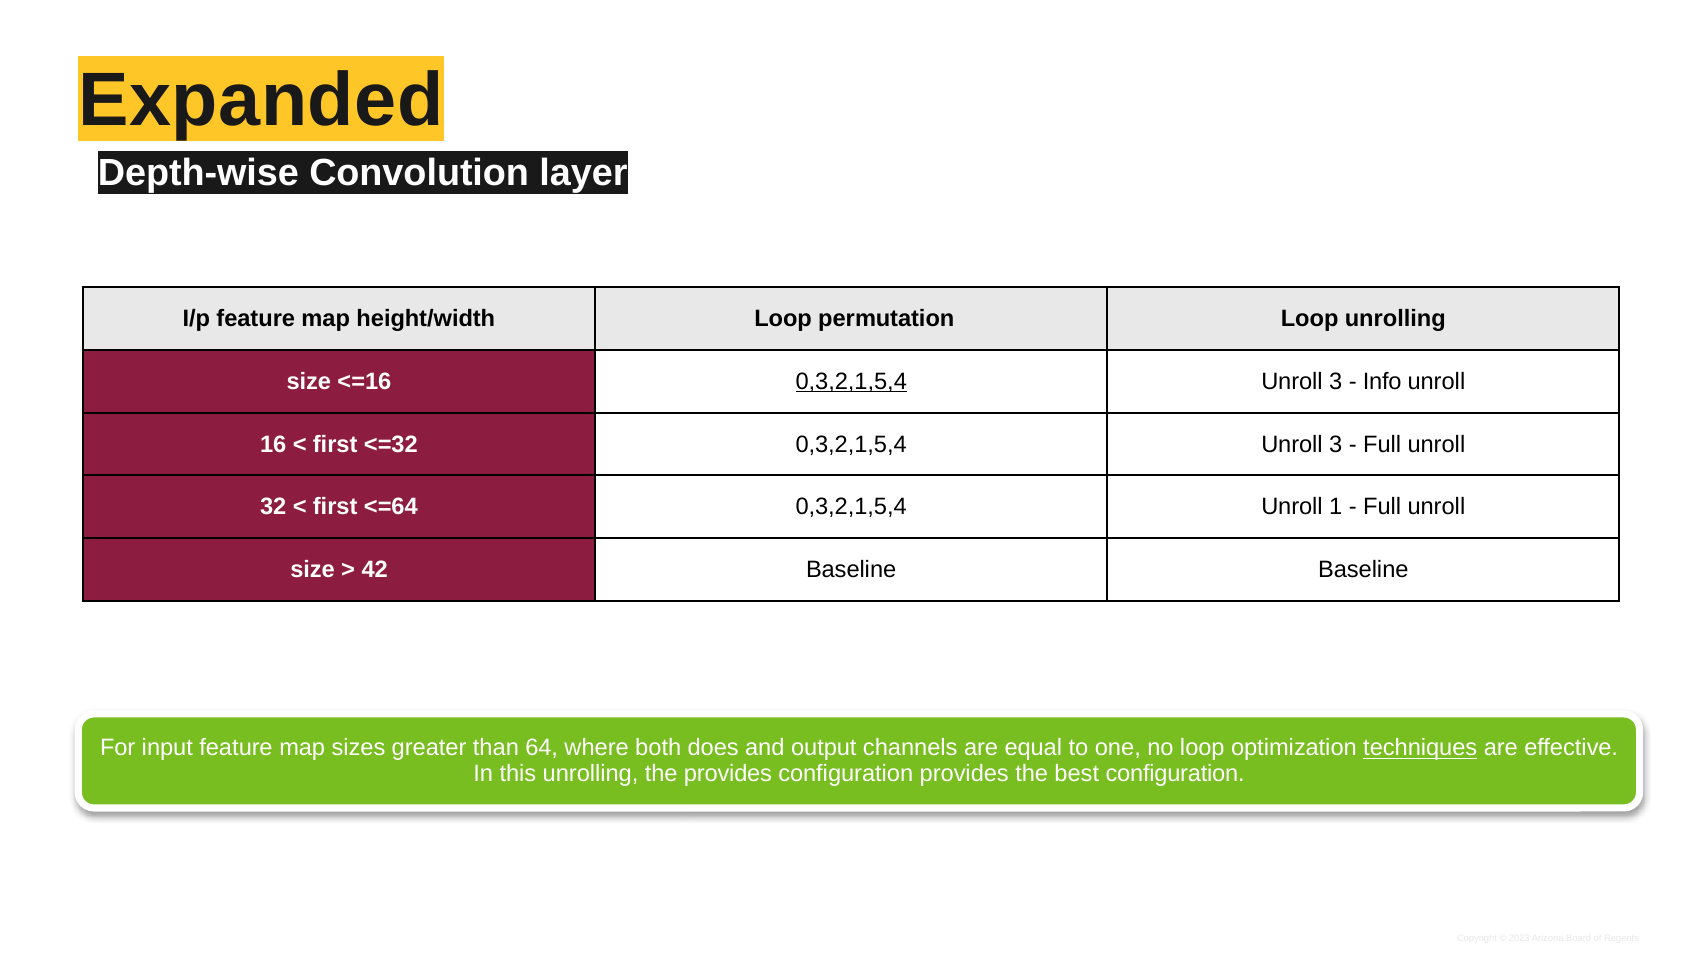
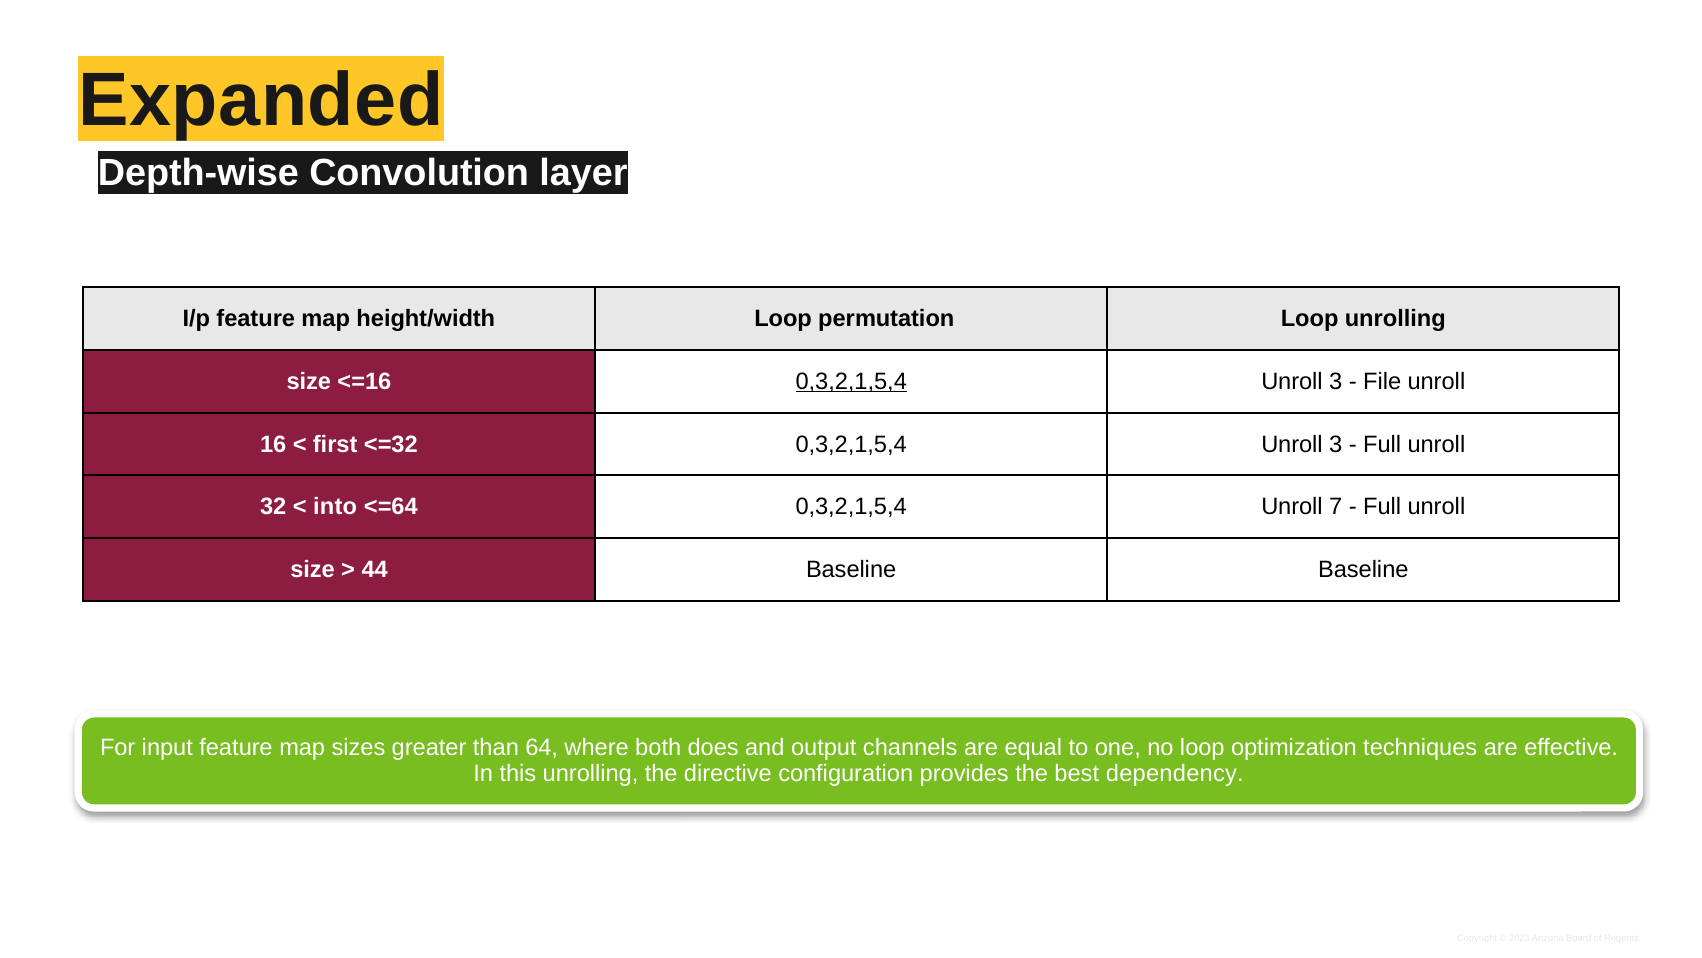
Info: Info -> File
first at (335, 507): first -> into
1: 1 -> 7
42: 42 -> 44
techniques underline: present -> none
the provides: provides -> directive
best configuration: configuration -> dependency
